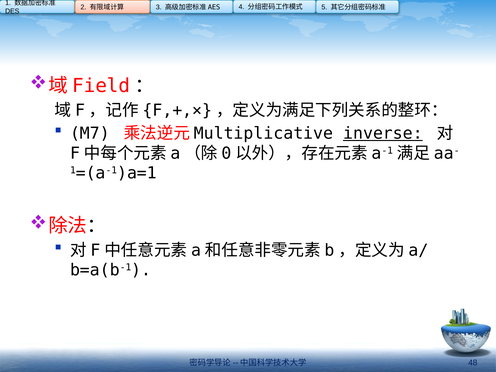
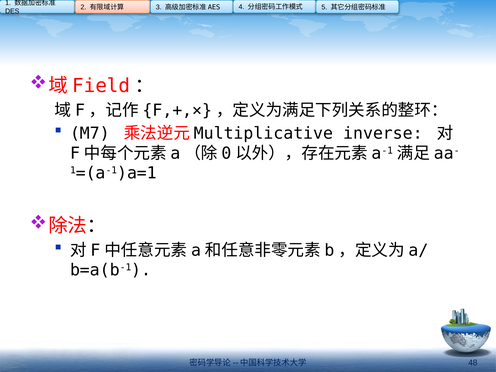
inverse underline: present -> none
